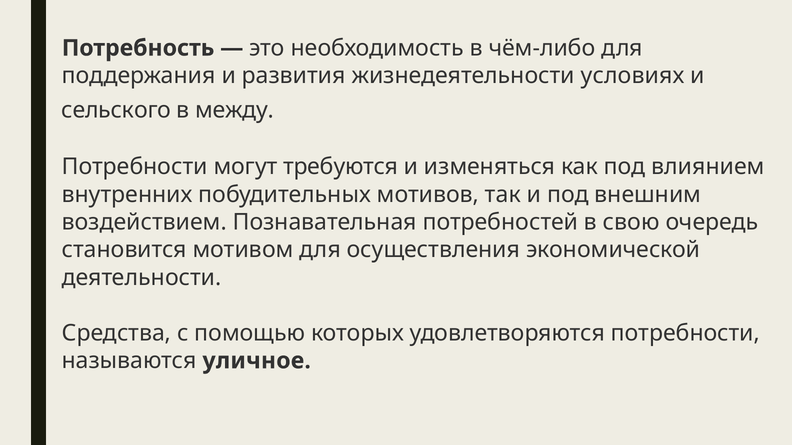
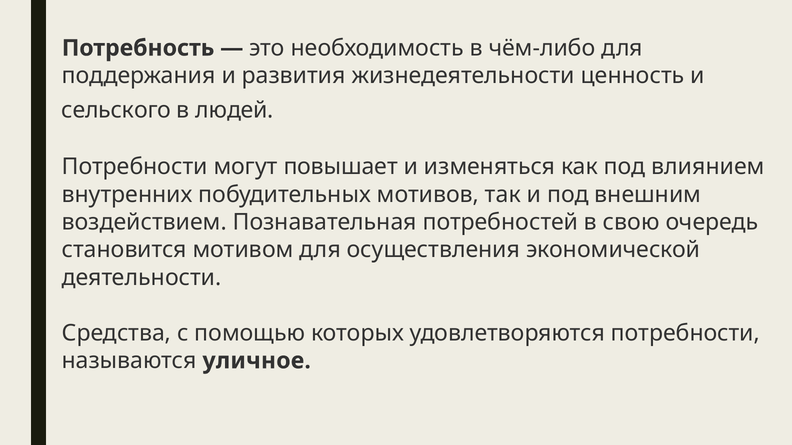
условиях: условиях -> ценность
между: между -> людей
требуются: требуются -> повышает
